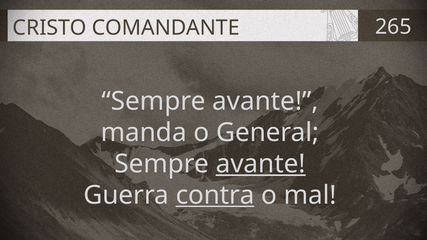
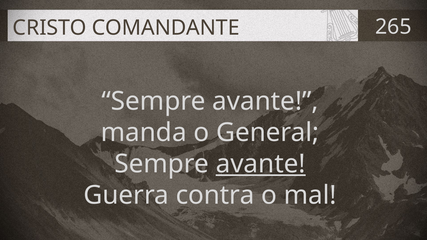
contra underline: present -> none
